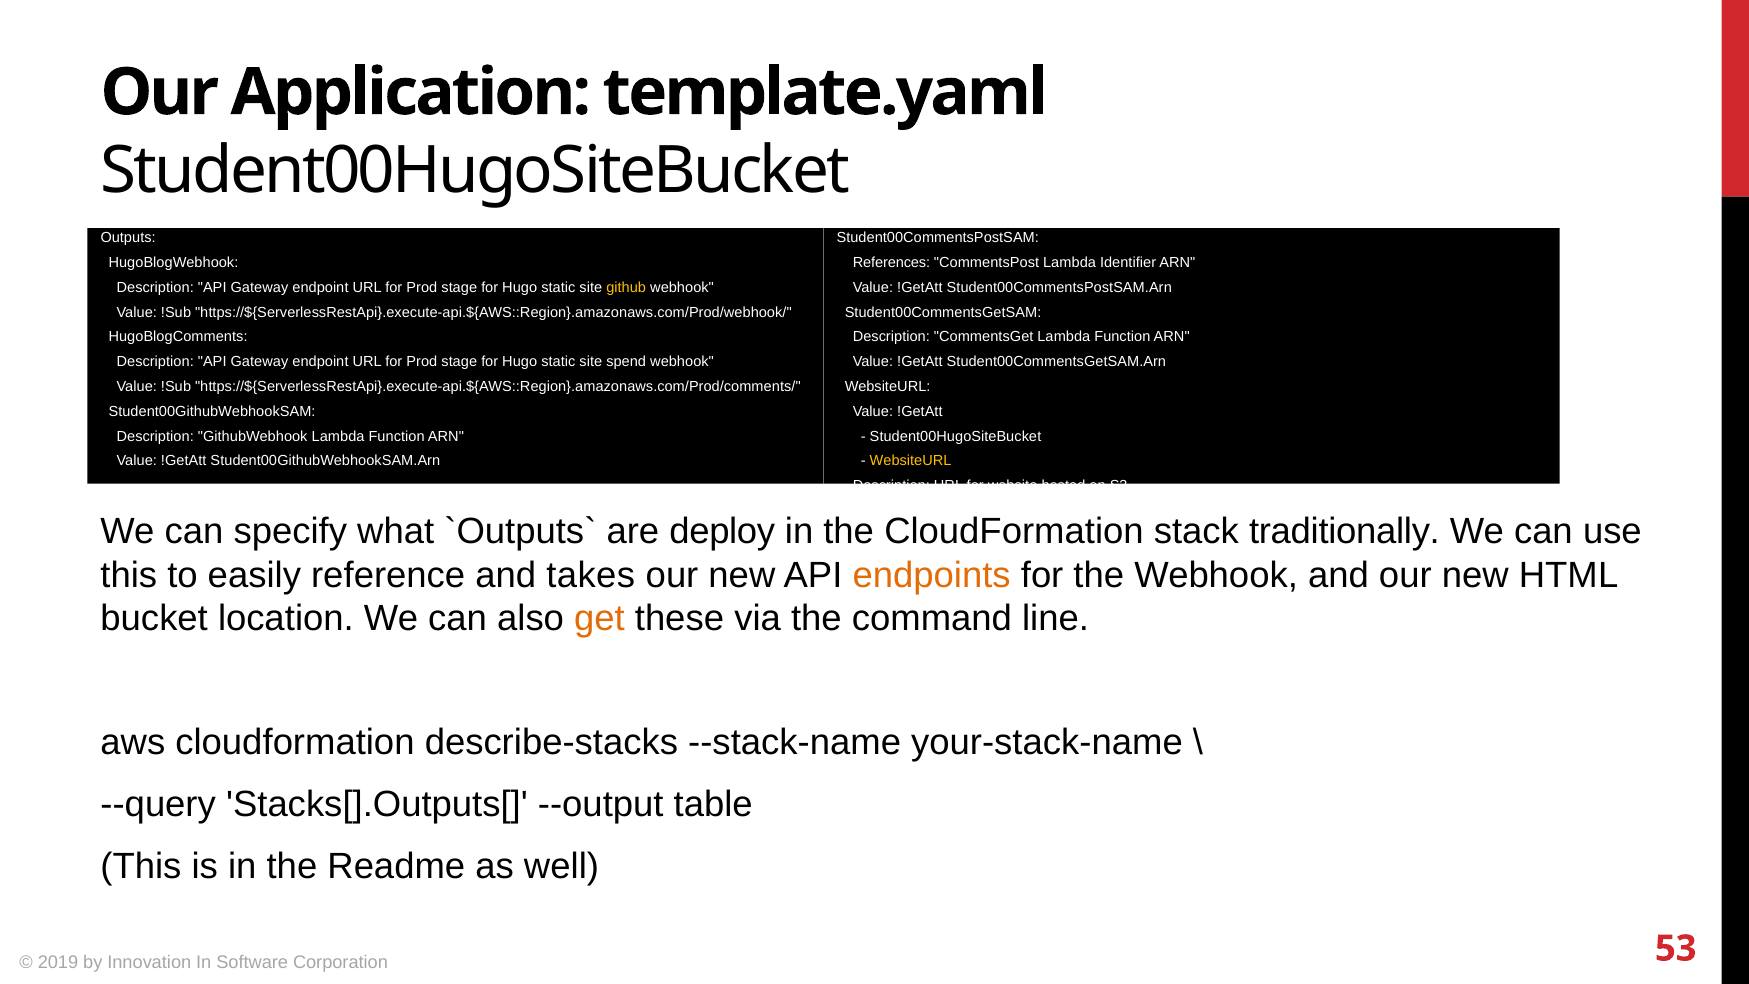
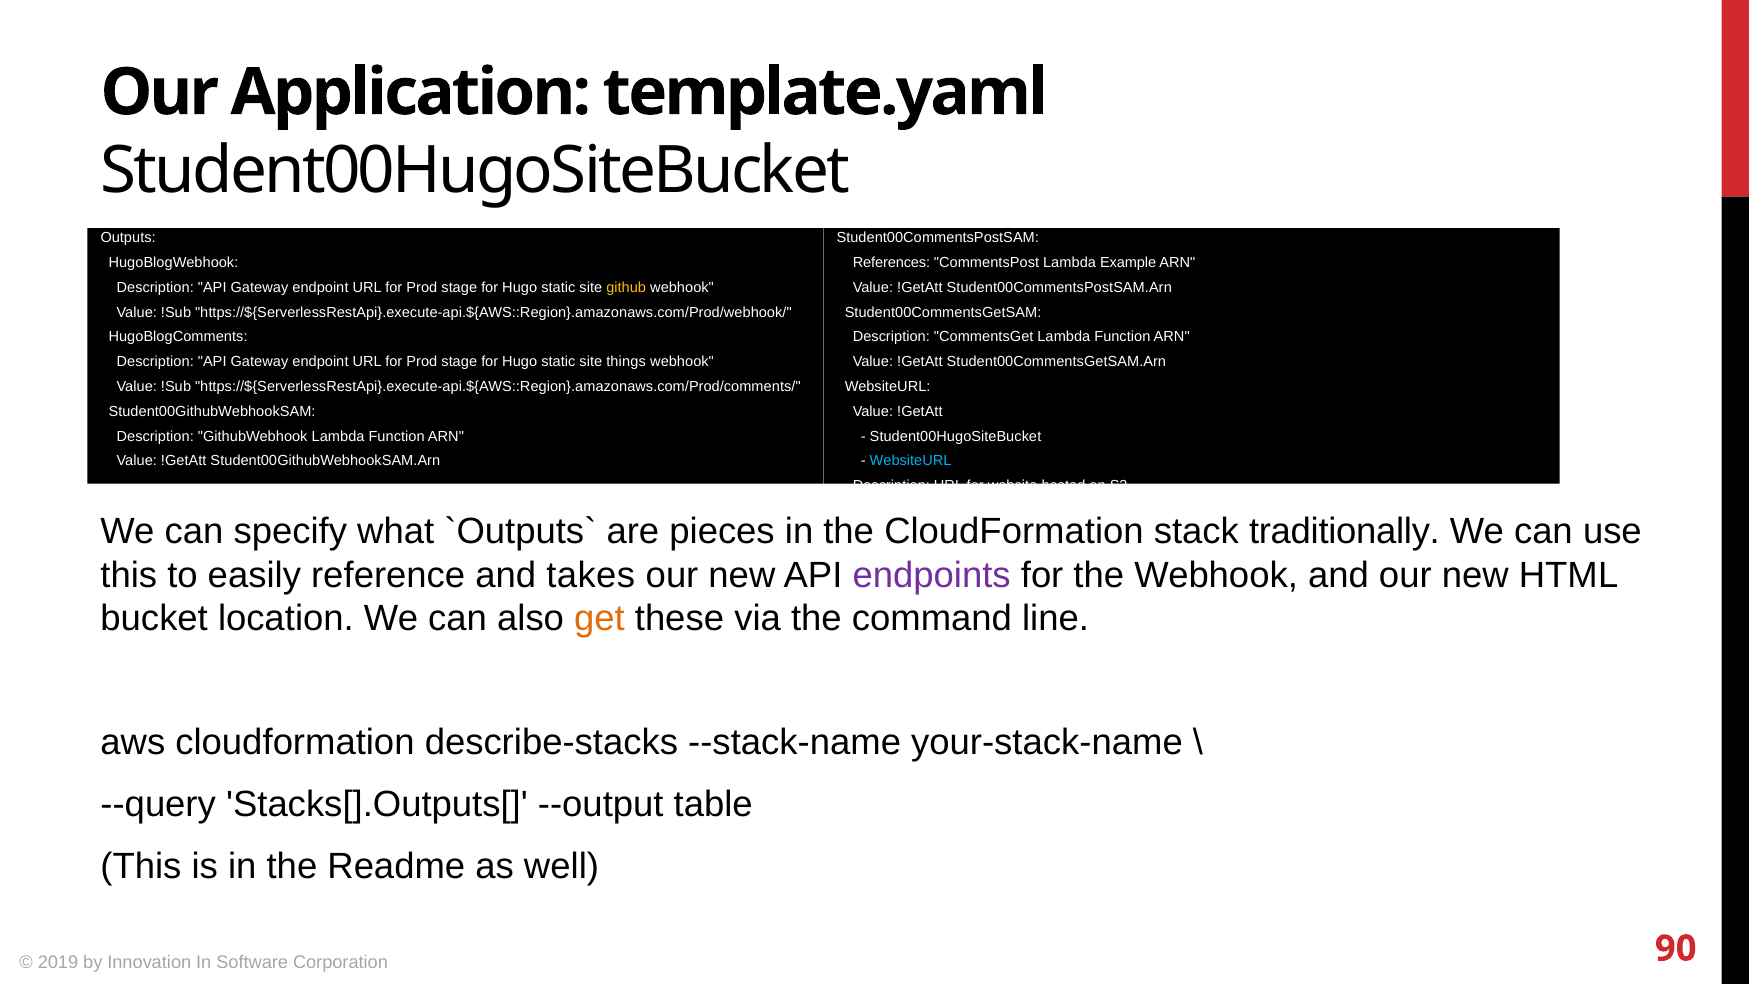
Identifier: Identifier -> Example
spend: spend -> things
WebsiteURL at (911, 461) colour: yellow -> light blue
deploy: deploy -> pieces
endpoints colour: orange -> purple
53: 53 -> 90
